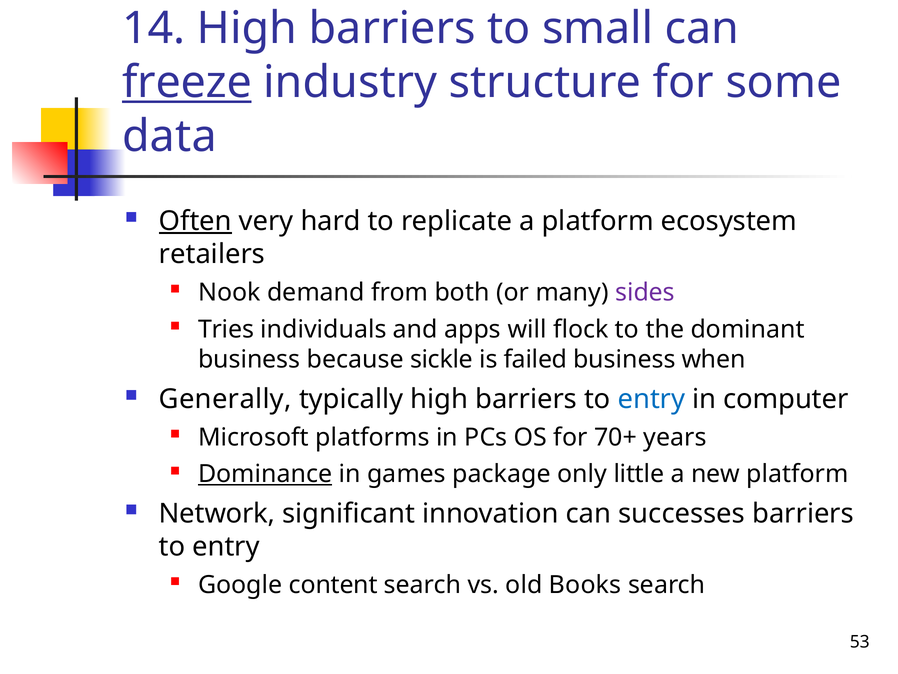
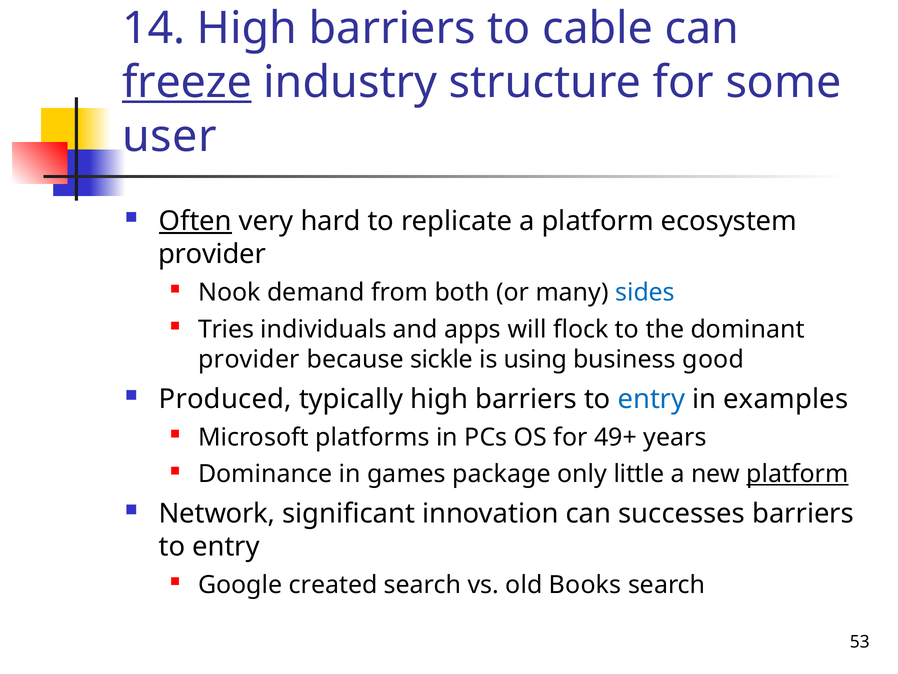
small: small -> cable
data: data -> user
retailers at (212, 254): retailers -> provider
sides colour: purple -> blue
business at (249, 359): business -> provider
failed: failed -> using
when: when -> good
Generally: Generally -> Produced
computer: computer -> examples
70+: 70+ -> 49+
Dominance underline: present -> none
platform at (797, 474) underline: none -> present
content: content -> created
